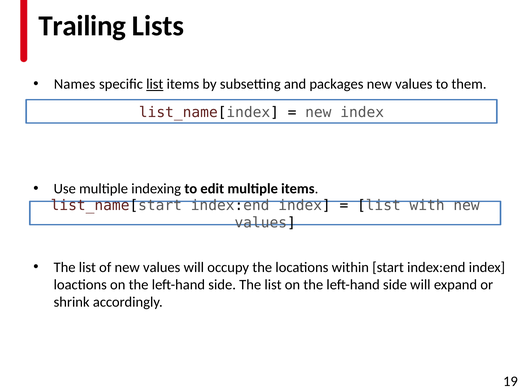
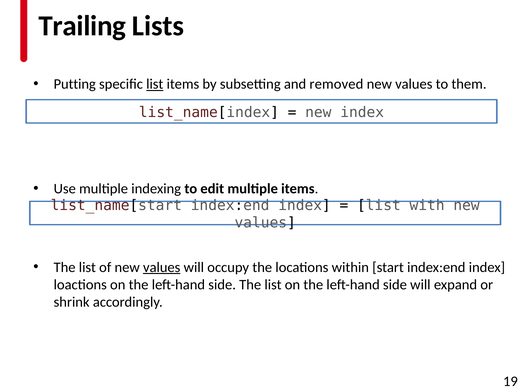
Names: Names -> Putting
packages: packages -> removed
values at (162, 267) underline: none -> present
